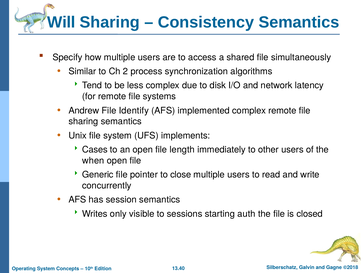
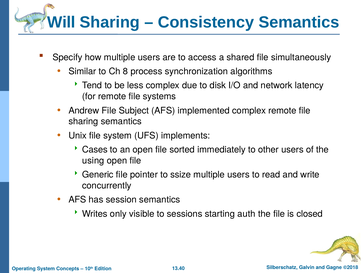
2: 2 -> 8
Identify: Identify -> Subject
length: length -> sorted
when: when -> using
close: close -> ssize
